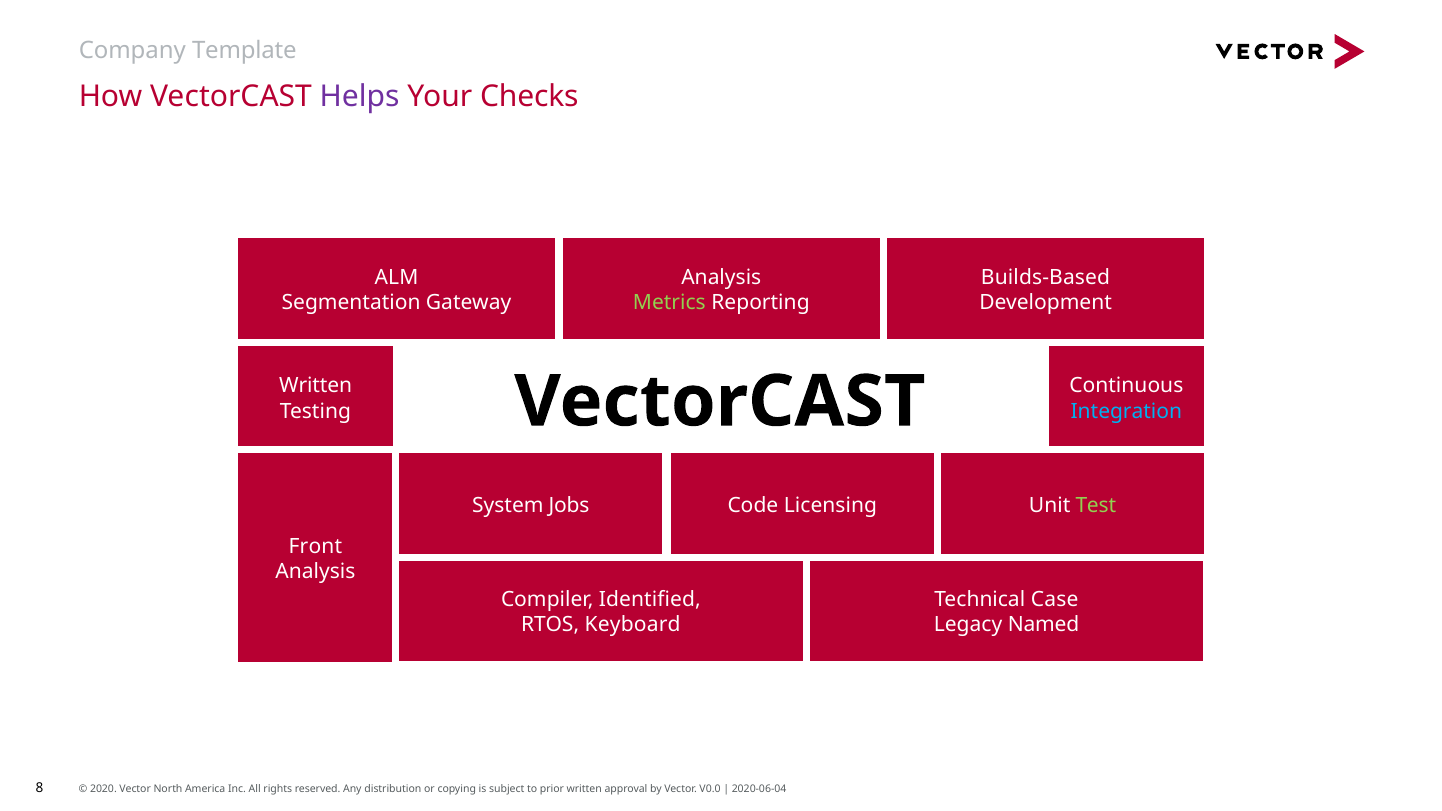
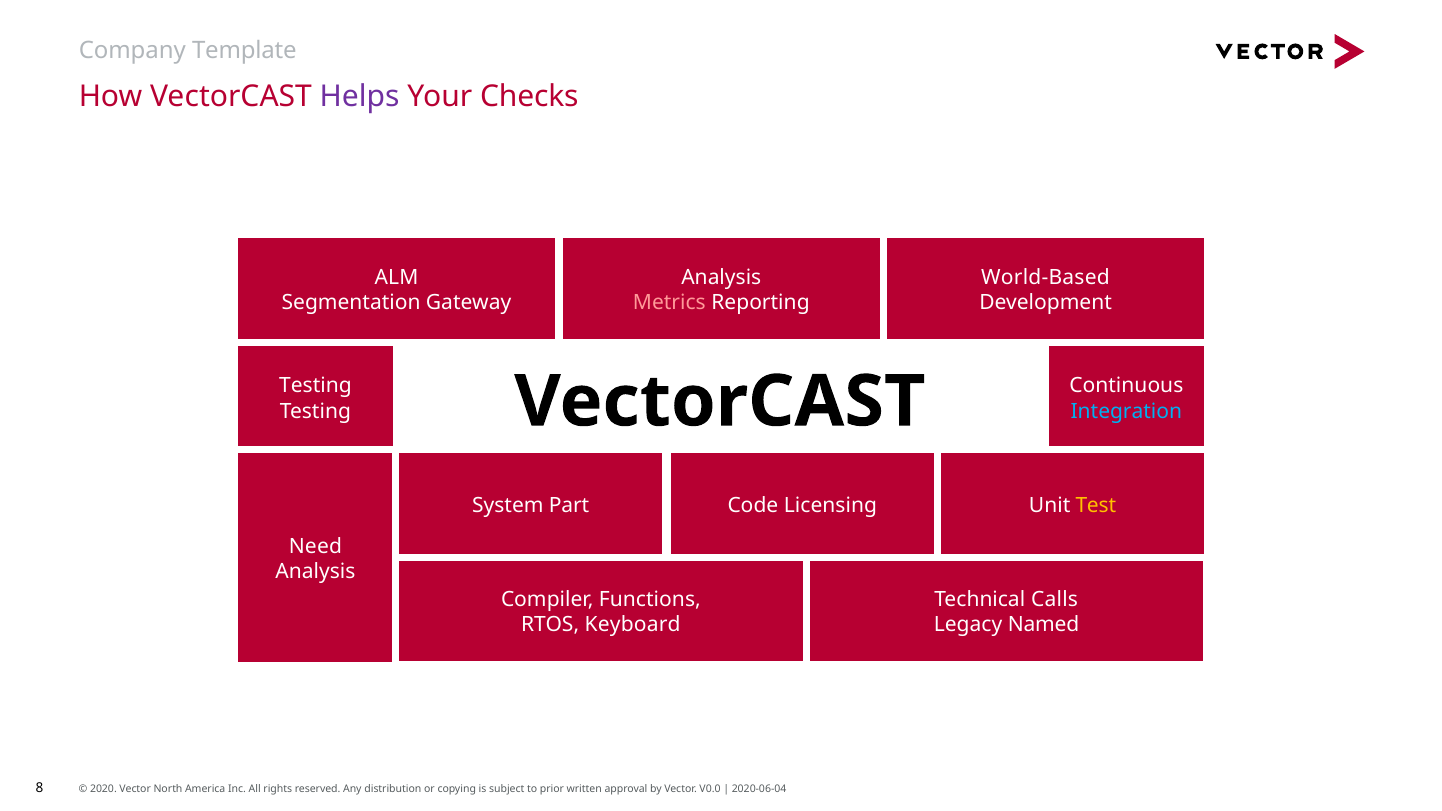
Builds-Based: Builds-Based -> World-Based
Metrics colour: light green -> pink
Written at (316, 386): Written -> Testing
Jobs: Jobs -> Part
Test colour: light green -> yellow
Front: Front -> Need
Identified: Identified -> Functions
Case: Case -> Calls
